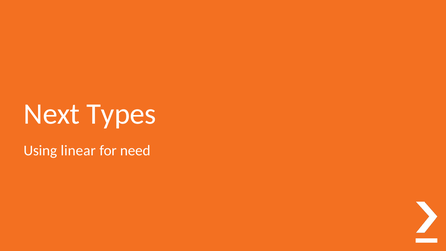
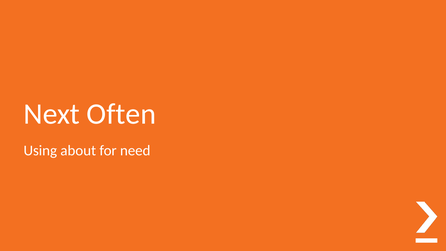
Types: Types -> Often
linear: linear -> about
